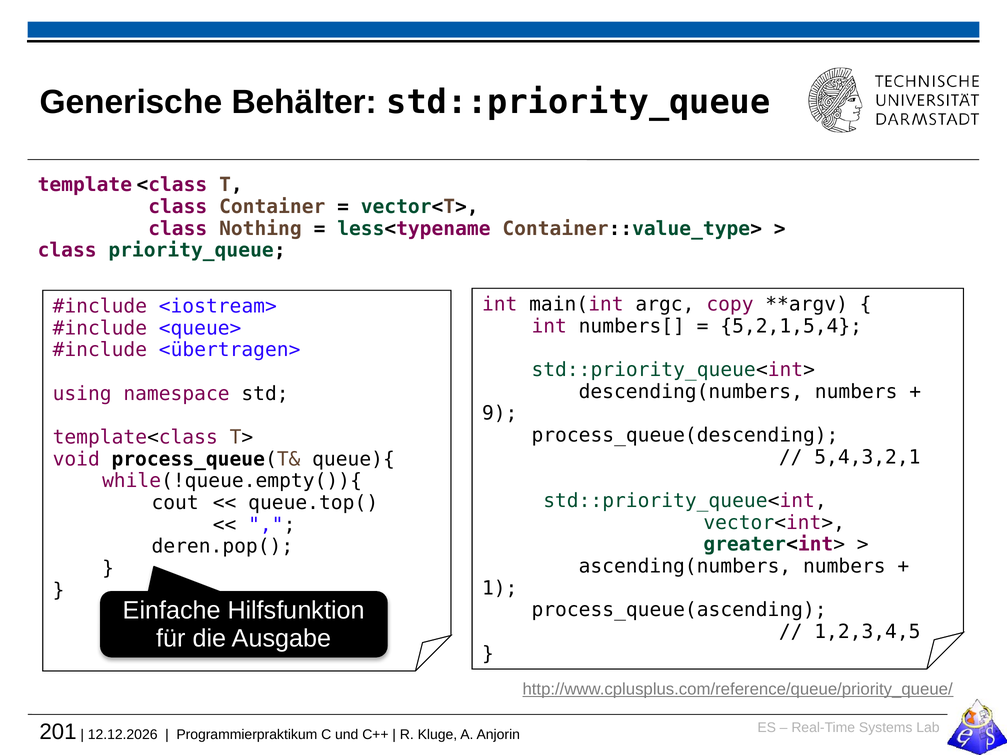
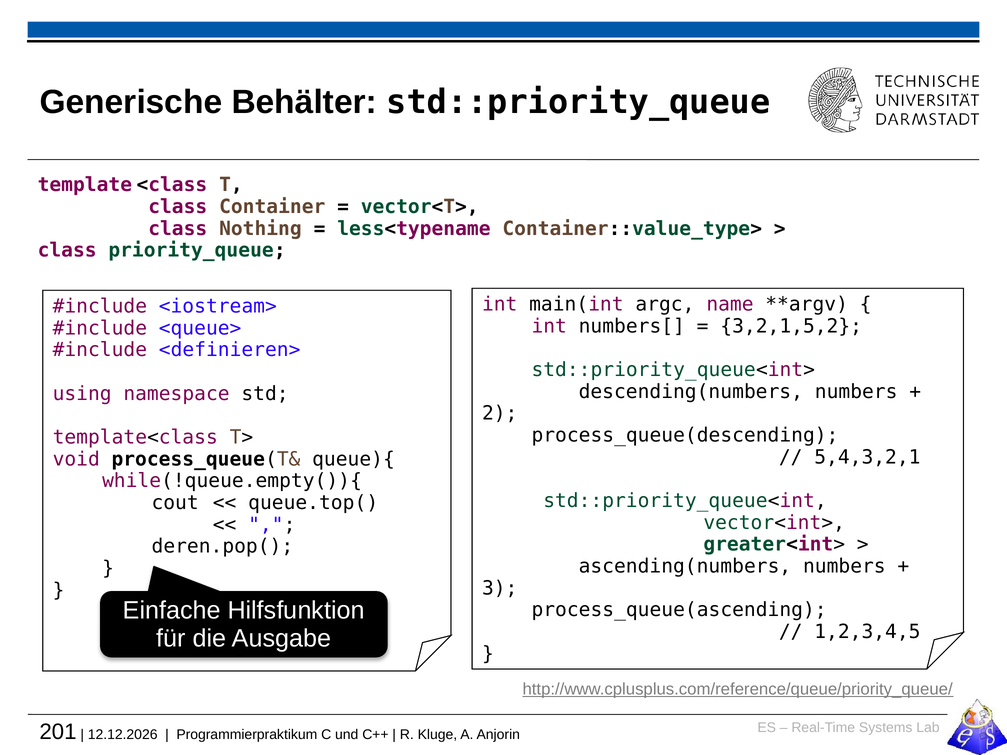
copy: copy -> name
5,2,1,5,4: 5,2,1,5,4 -> 3,2,1,5,2
<übertragen>: <übertragen> -> <definieren>
9: 9 -> 2
1: 1 -> 3
